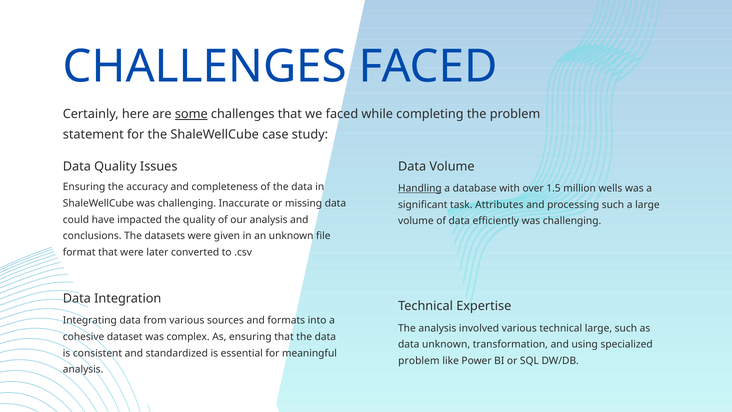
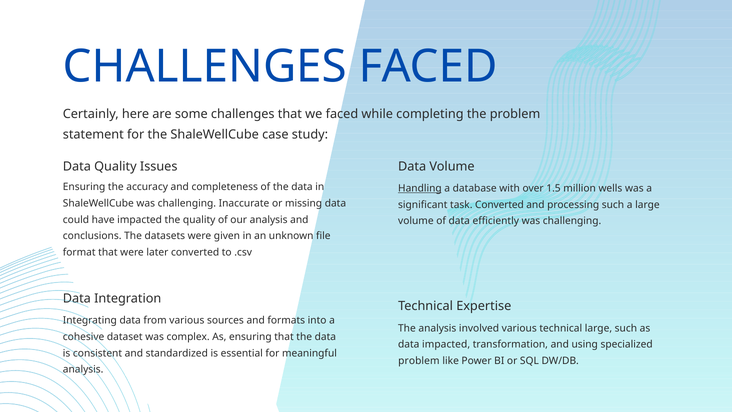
some underline: present -> none
task Attributes: Attributes -> Converted
data unknown: unknown -> impacted
